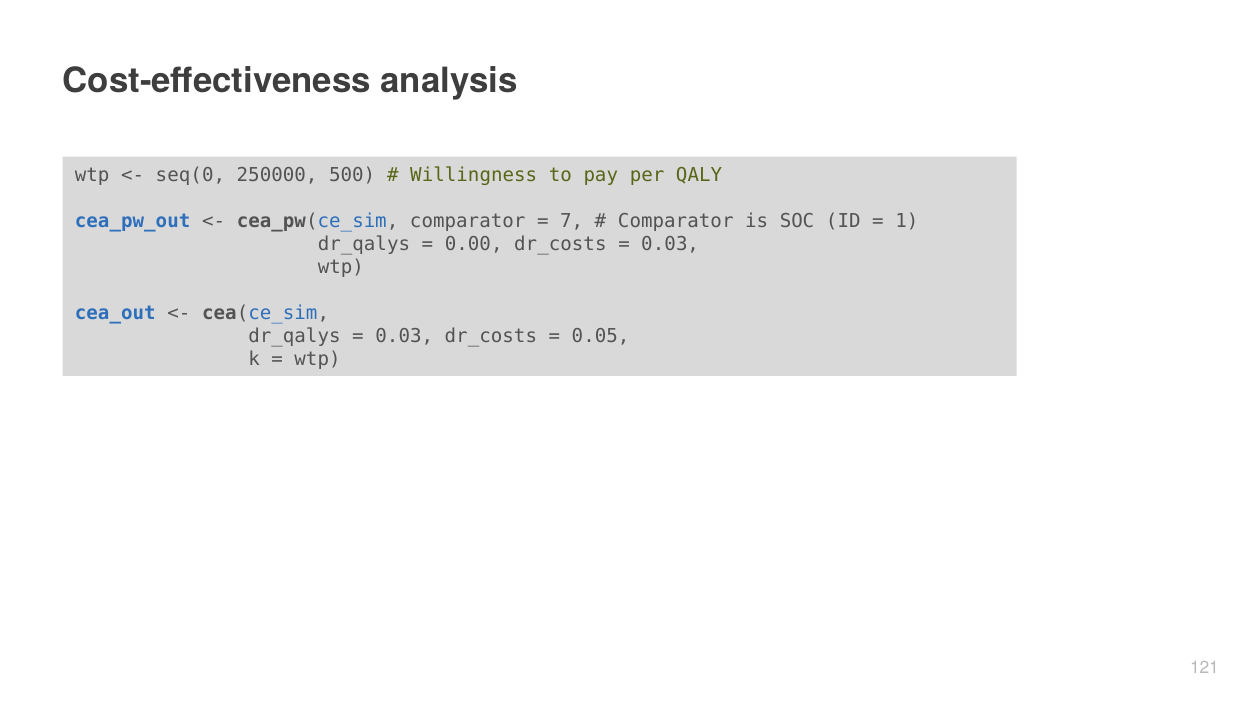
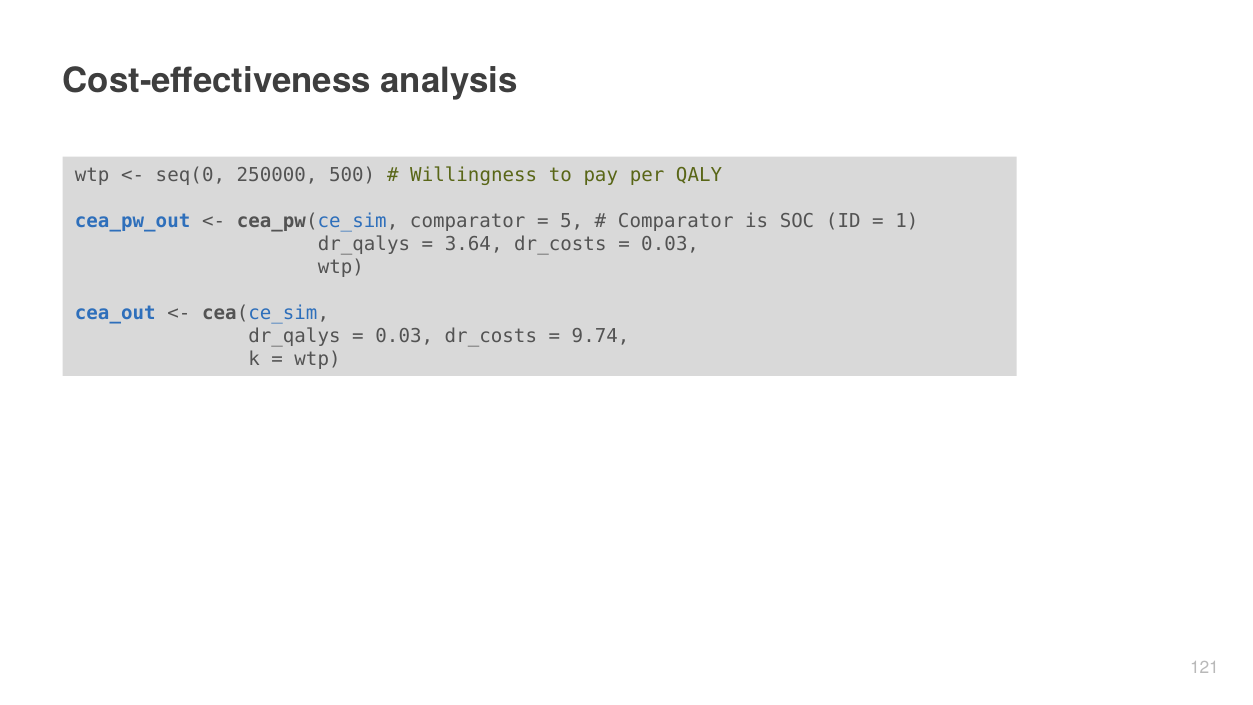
7: 7 -> 5
0.00: 0.00 -> 3.64
0.05: 0.05 -> 9.74
